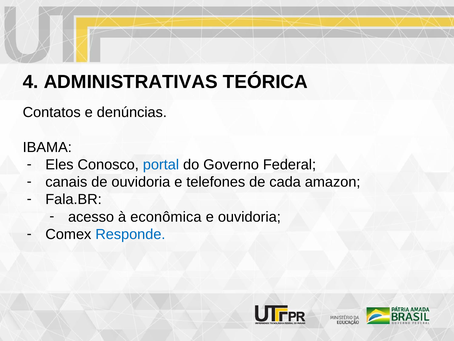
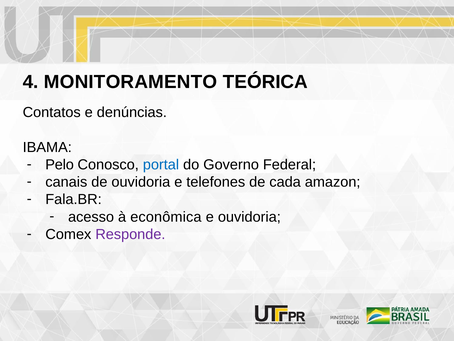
ADMINISTRATIVAS: ADMINISTRATIVAS -> MONITORAMENTO
Eles: Eles -> Pelo
Responde colour: blue -> purple
